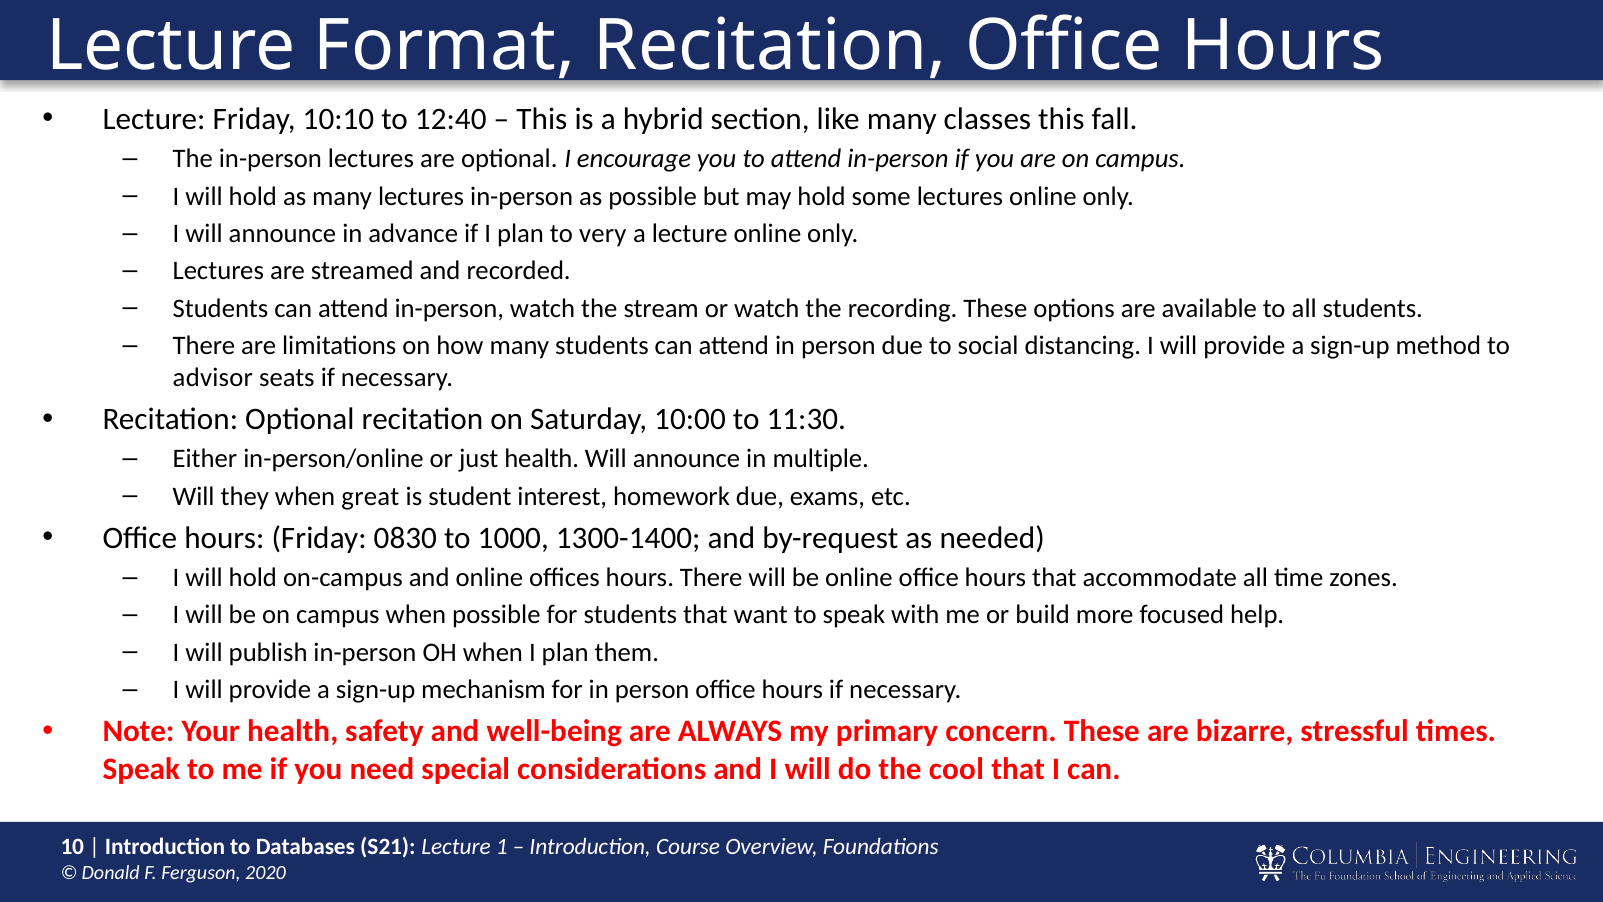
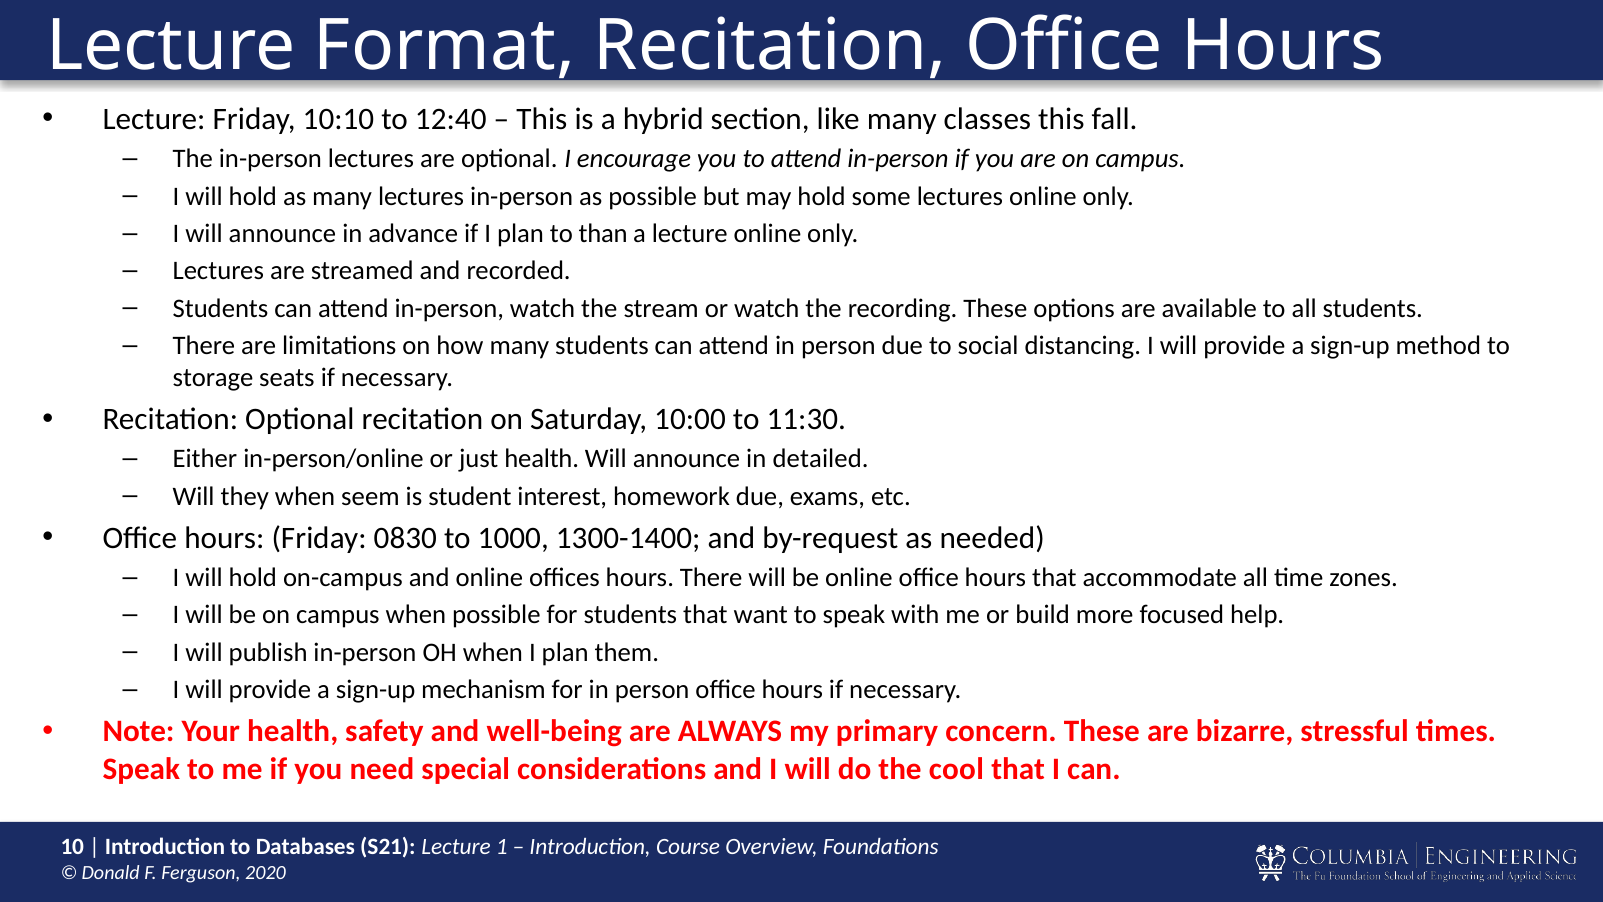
very: very -> than
advisor: advisor -> storage
multiple: multiple -> detailed
great: great -> seem
